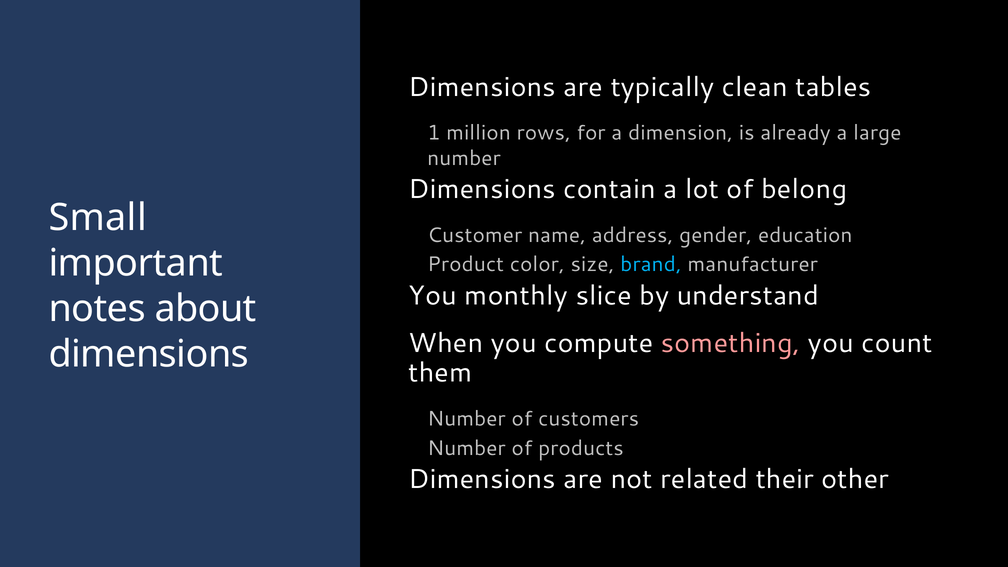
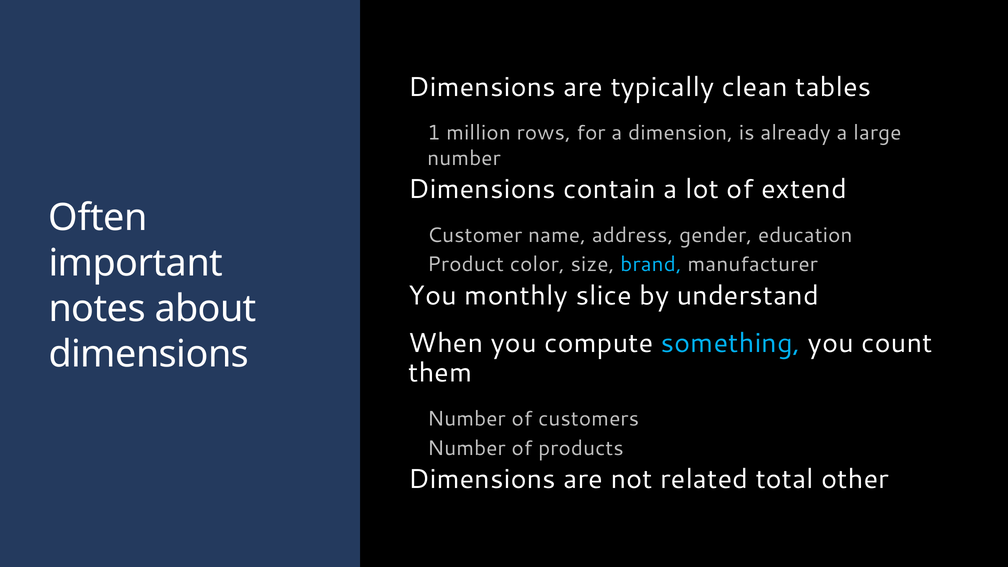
belong: belong -> extend
Small: Small -> Often
something colour: pink -> light blue
their: their -> total
